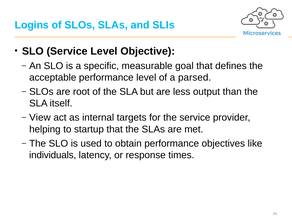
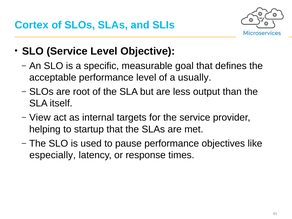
Logins: Logins -> Cortex
parsed: parsed -> usually
obtain: obtain -> pause
individuals: individuals -> especially
